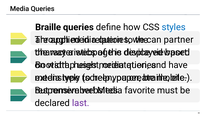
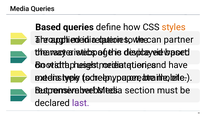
Braille at (48, 27): Braille -> Based
styles colour: blue -> orange
favorite: favorite -> section
